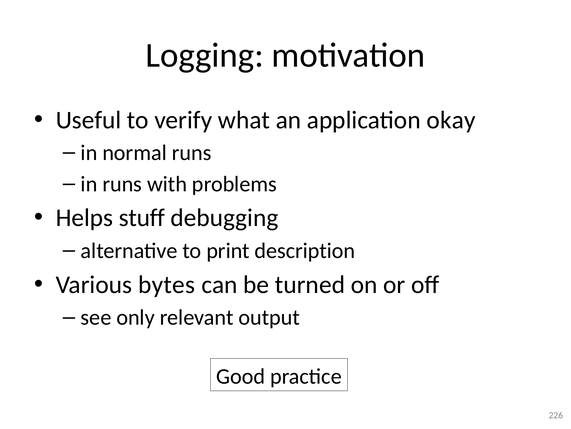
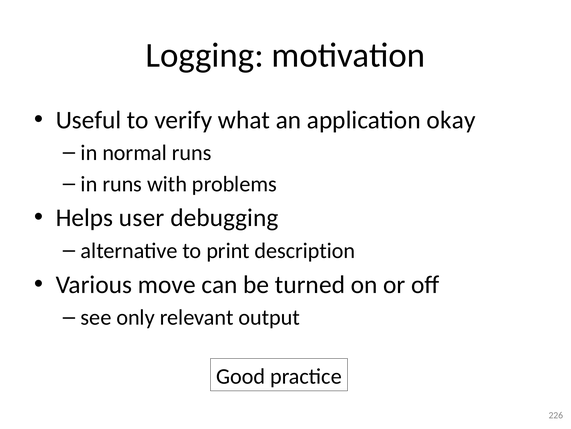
stuff: stuff -> user
bytes: bytes -> move
